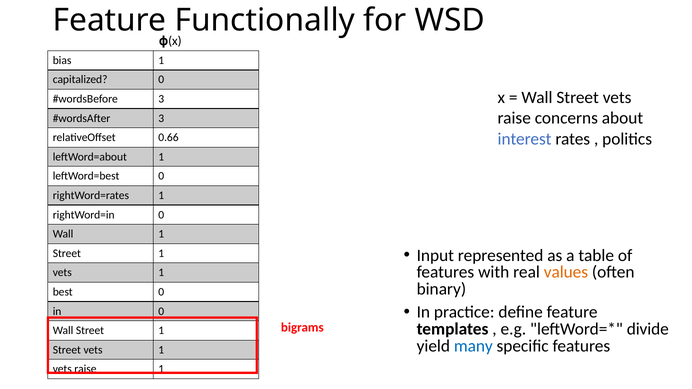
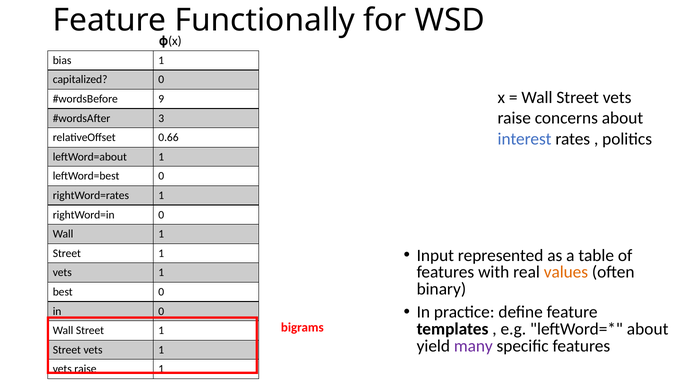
3 at (161, 99): 3 -> 9
divide at (648, 329): divide -> about
many colour: blue -> purple
